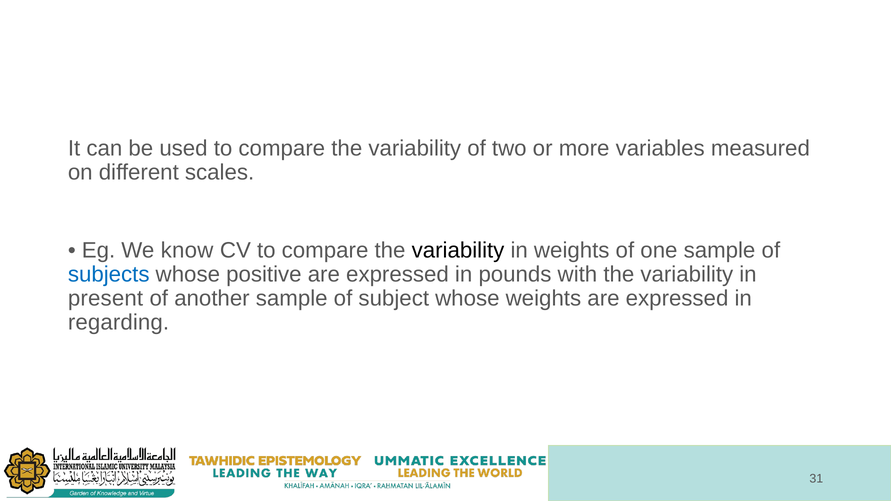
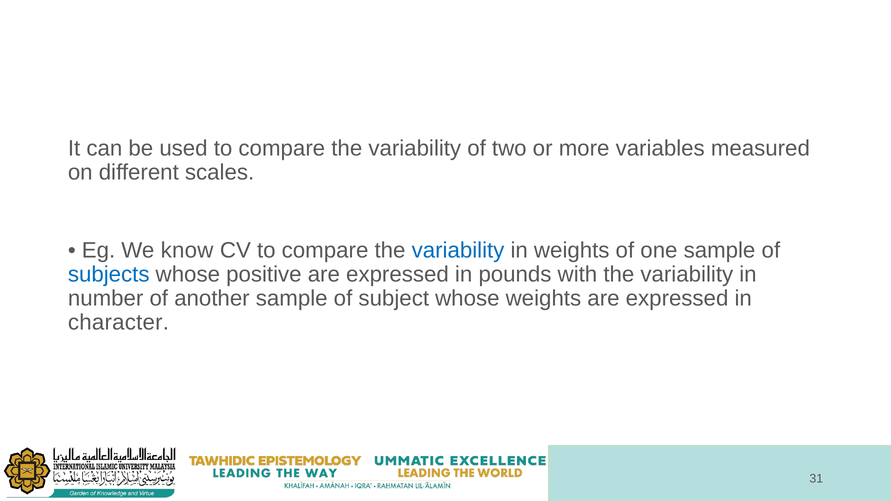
variability at (458, 250) colour: black -> blue
present: present -> number
regarding: regarding -> character
